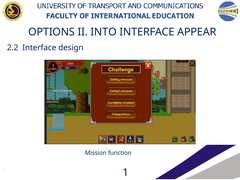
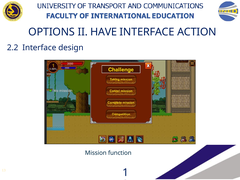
INTO: INTO -> HAVE
APPEAR: APPEAR -> ACTION
